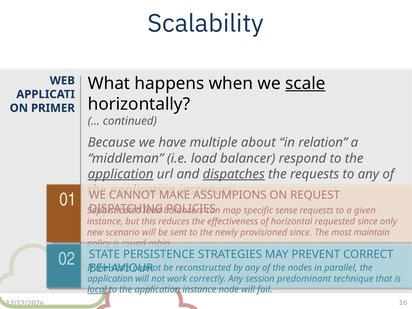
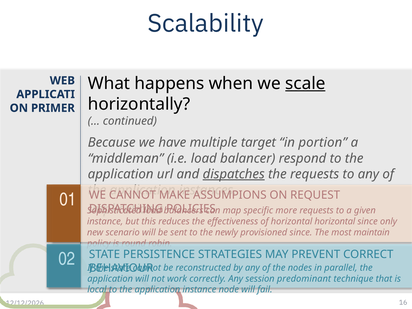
about: about -> target
relation: relation -> portion
application at (121, 174) underline: present -> none
sense: sense -> more
horizontal requested: requested -> horizontal
local underline: present -> none
